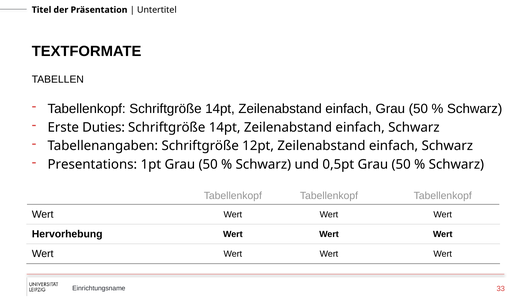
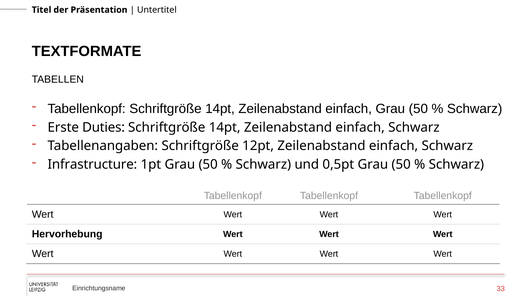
Presentations: Presentations -> Infrastructure
